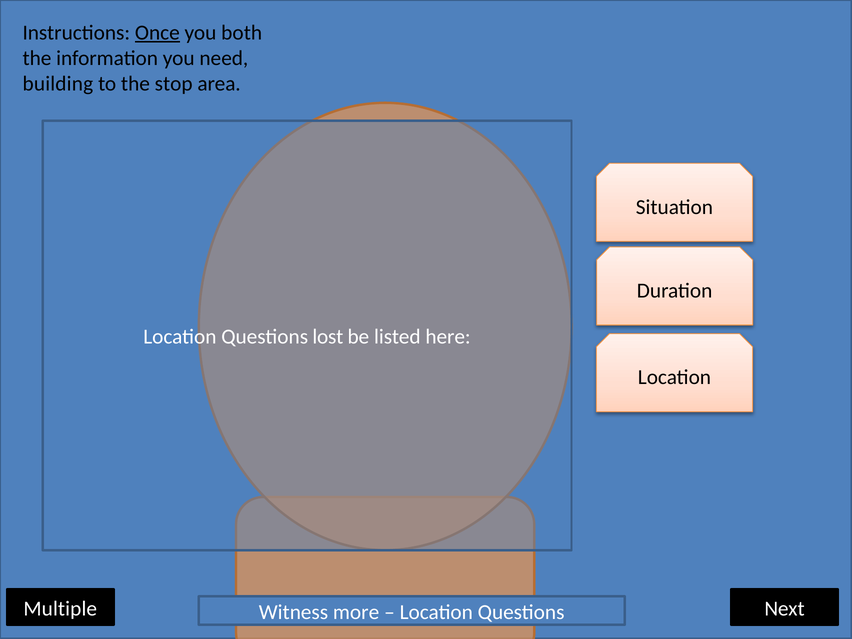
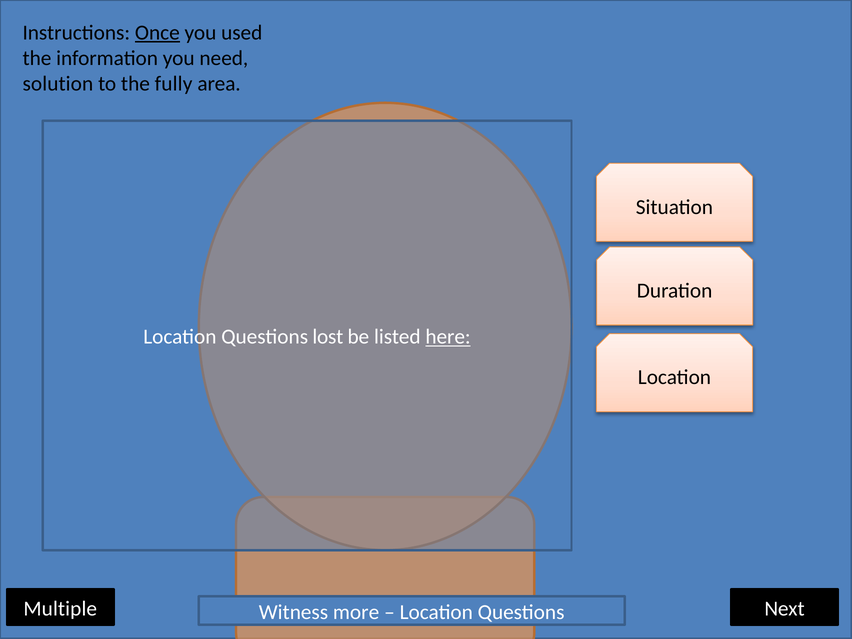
both: both -> used
building: building -> solution
stop: stop -> fully
here underline: none -> present
